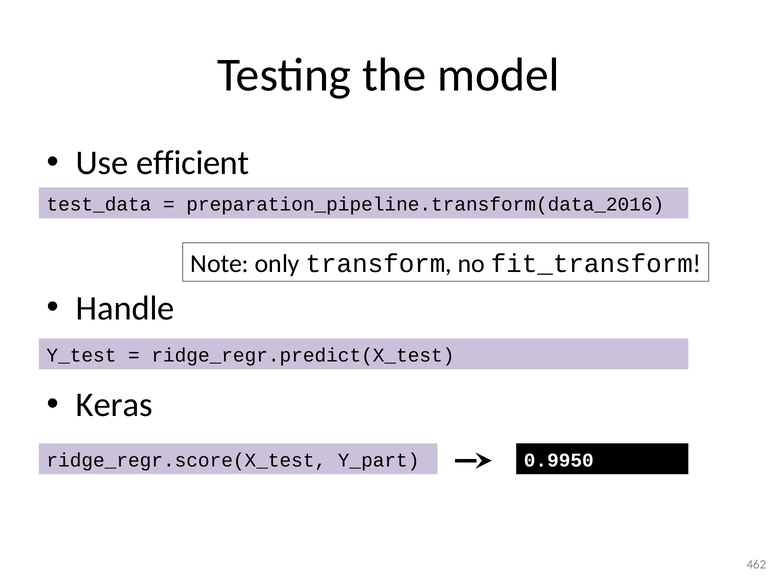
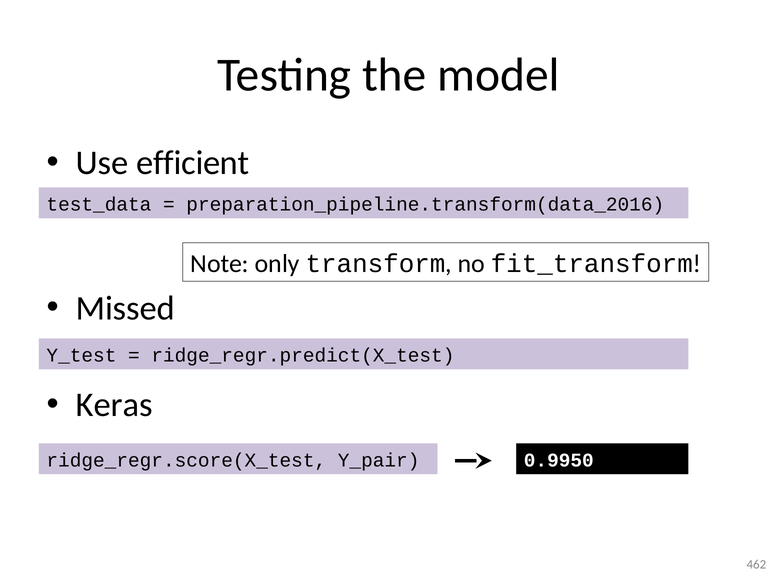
Handle: Handle -> Missed
Y_part: Y_part -> Y_pair
